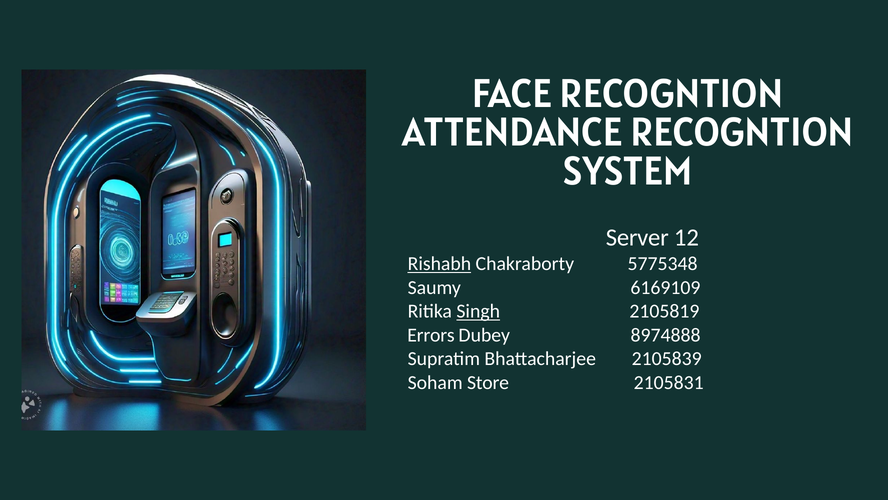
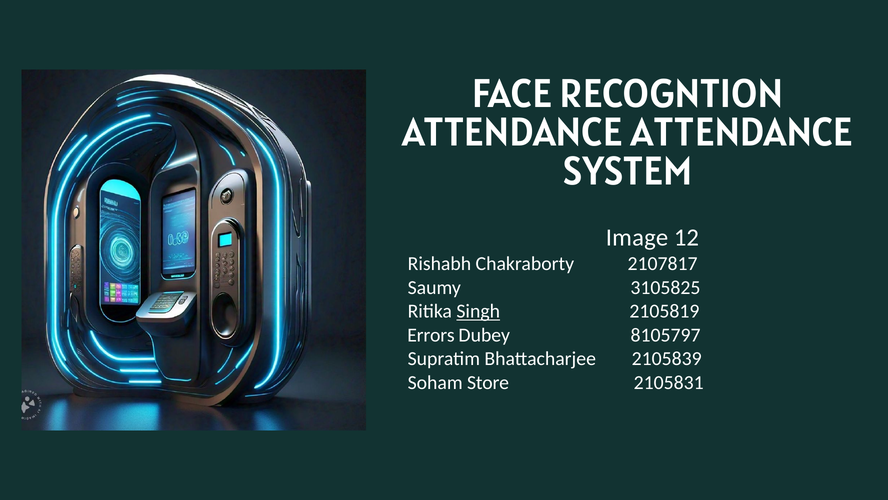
ATTENDANCE RECOGNTION: RECOGNTION -> ATTENDANCE
Server: Server -> Image
Rishabh underline: present -> none
5775348: 5775348 -> 2107817
6169109: 6169109 -> 3105825
8974888: 8974888 -> 8105797
